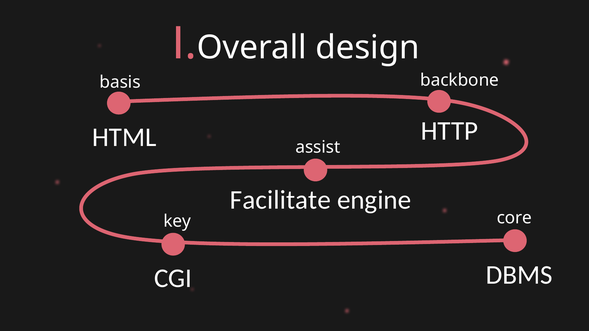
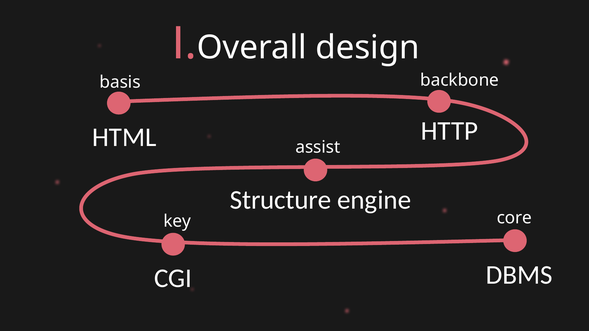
Facilitate: Facilitate -> Structure
